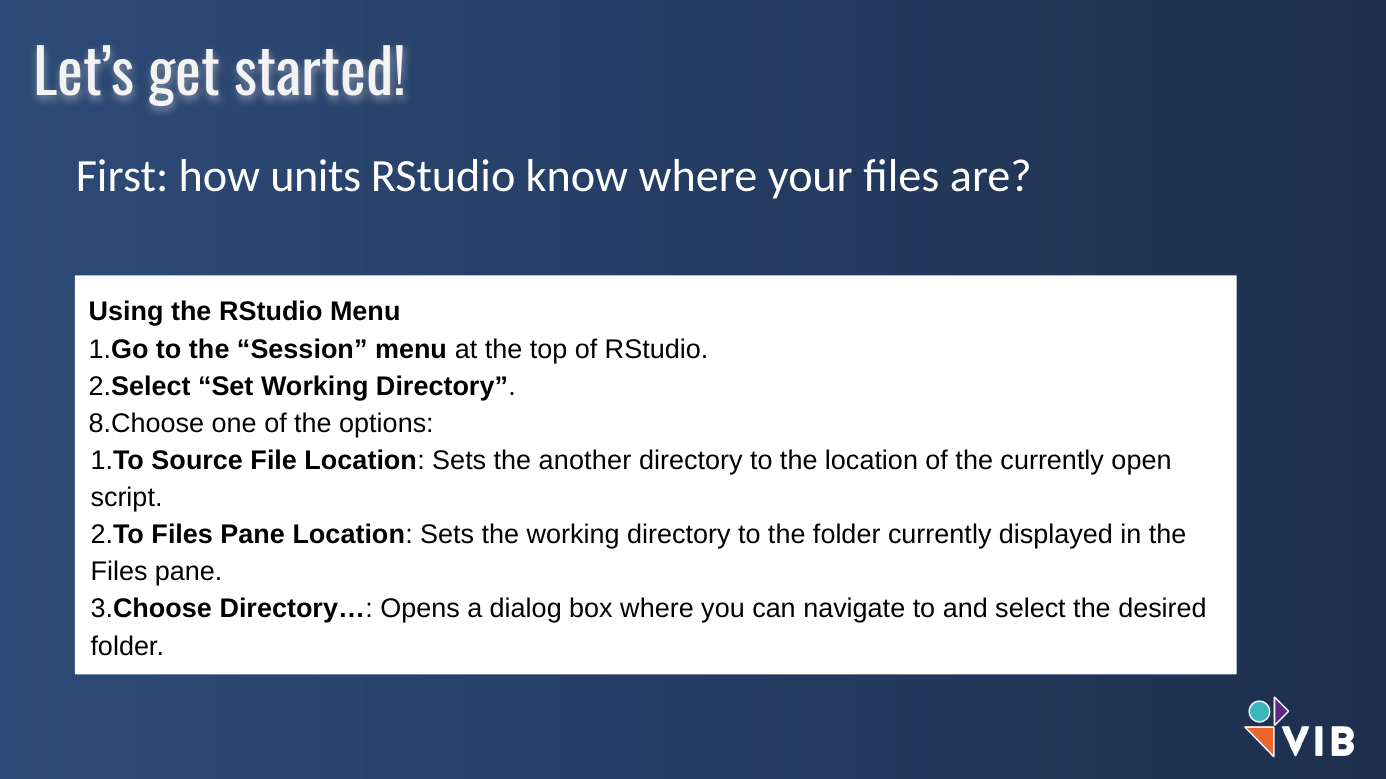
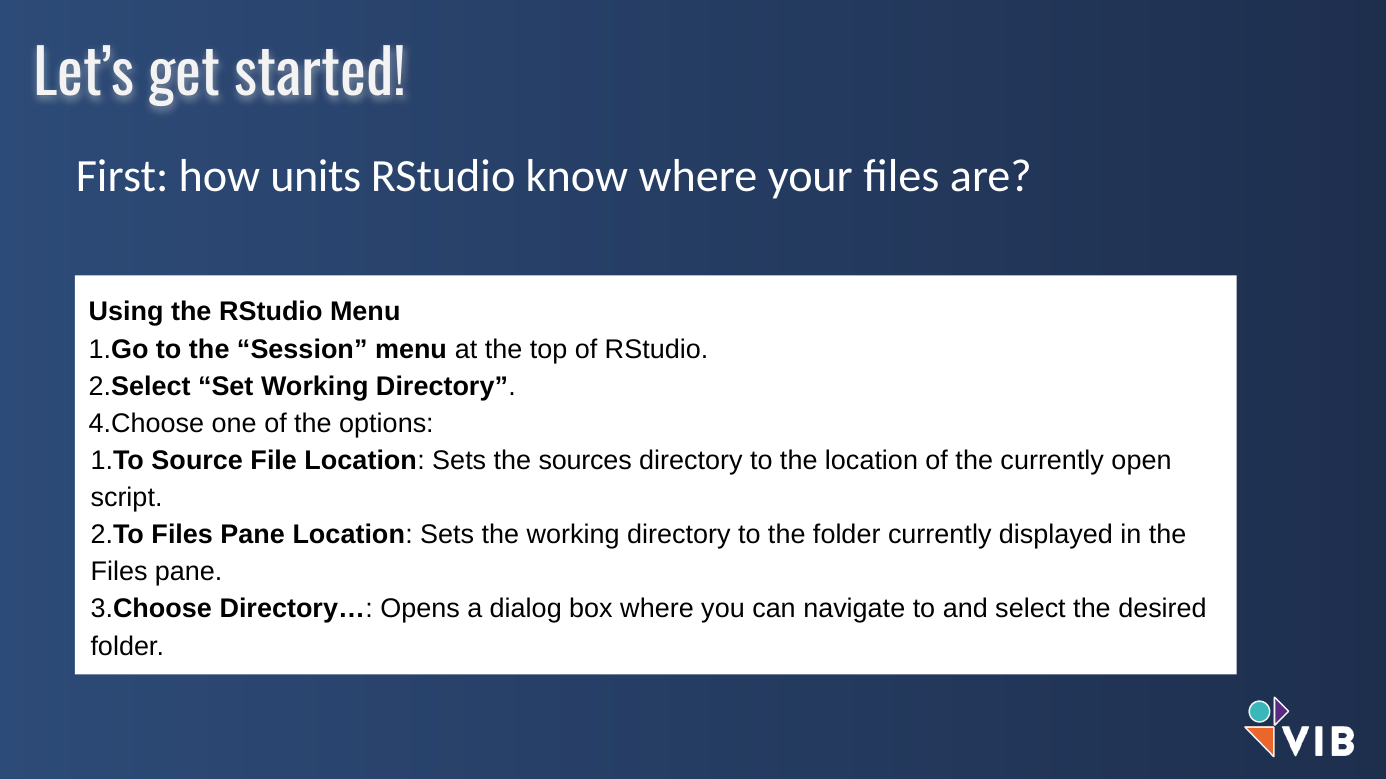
8.Choose: 8.Choose -> 4.Choose
another: another -> sources
